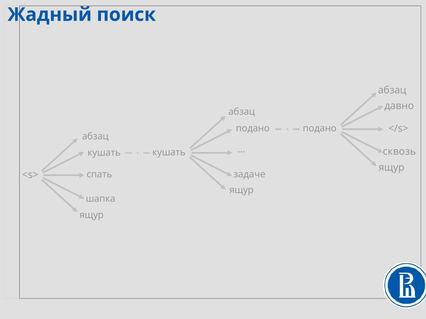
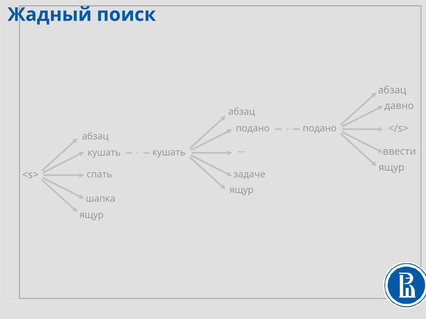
сквозь: сквозь -> ввести
